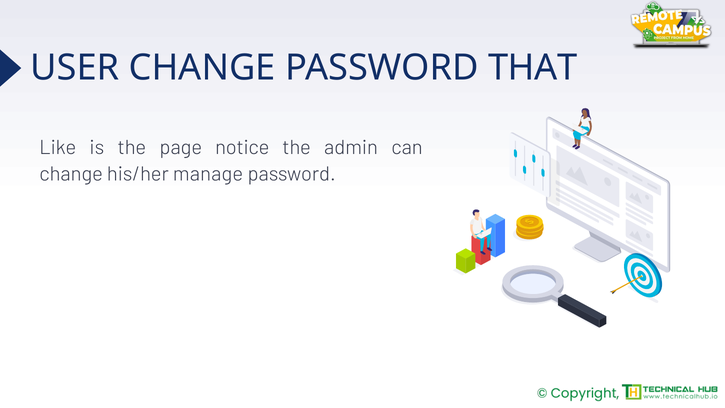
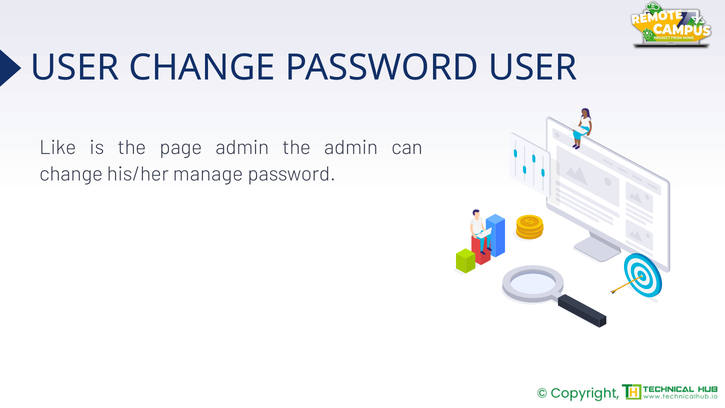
CHANGE PASSWORD THAT: THAT -> USER
page notice: notice -> admin
